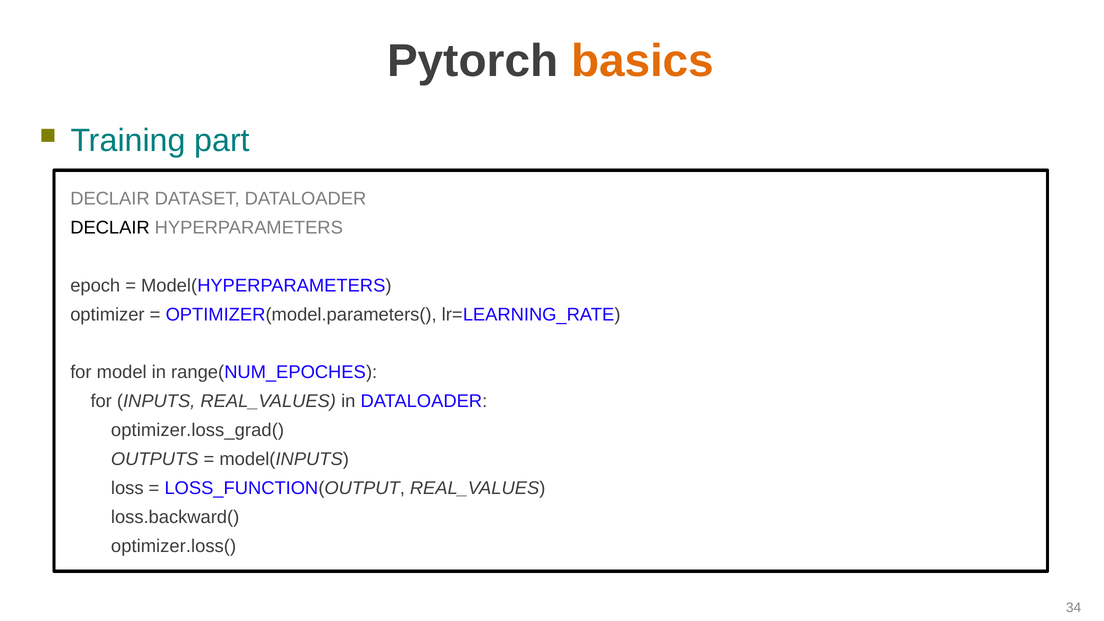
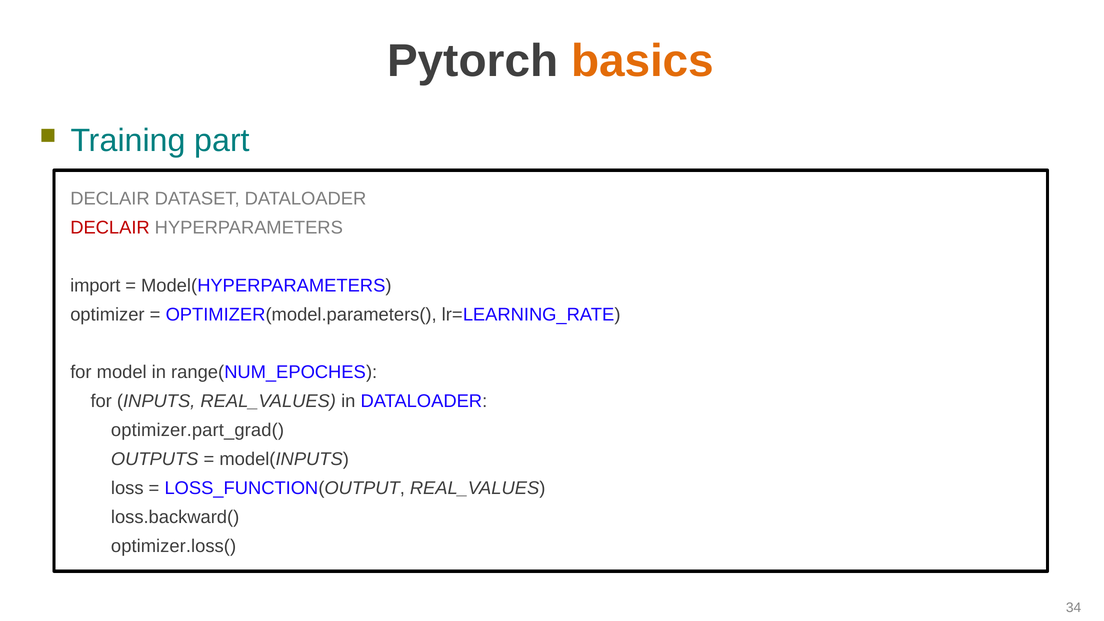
DECLAIR at (110, 228) colour: black -> red
epoch: epoch -> import
optimizer.loss_grad(: optimizer.loss_grad( -> optimizer.part_grad(
